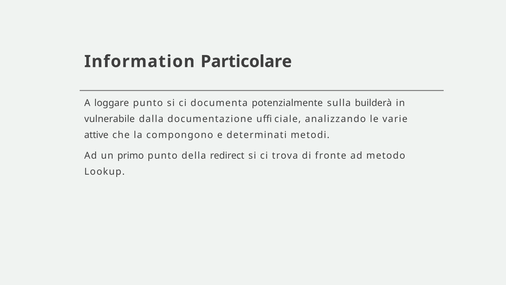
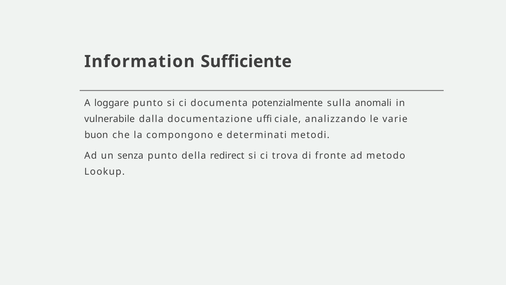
Particolare: Particolare -> Sufficiente
builderà: builderà -> anomali
attive: attive -> buon
primo: primo -> senza
